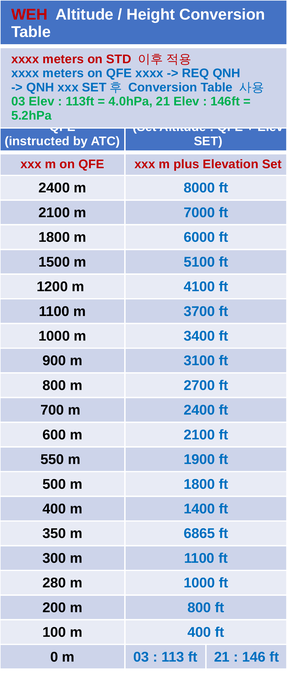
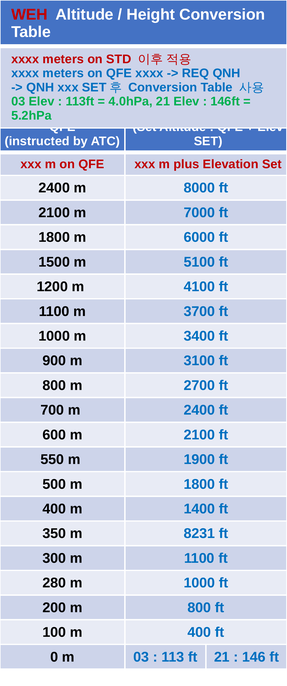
6865: 6865 -> 8231
